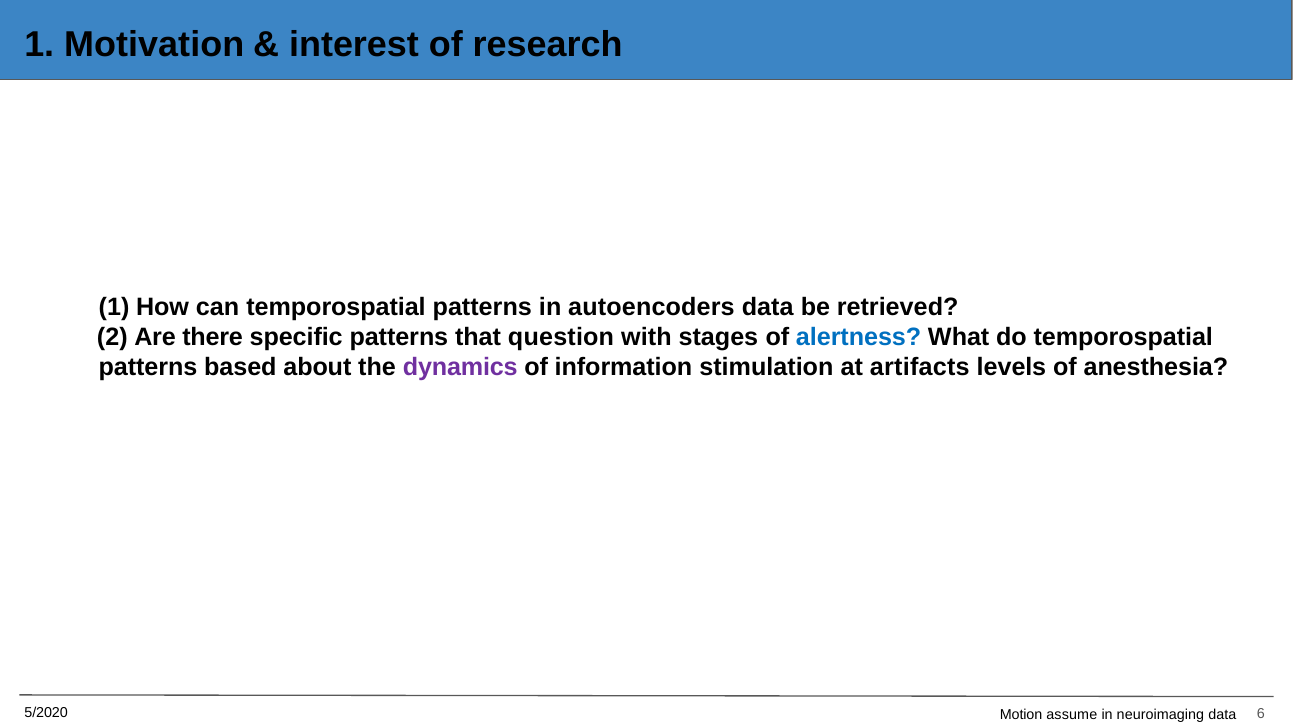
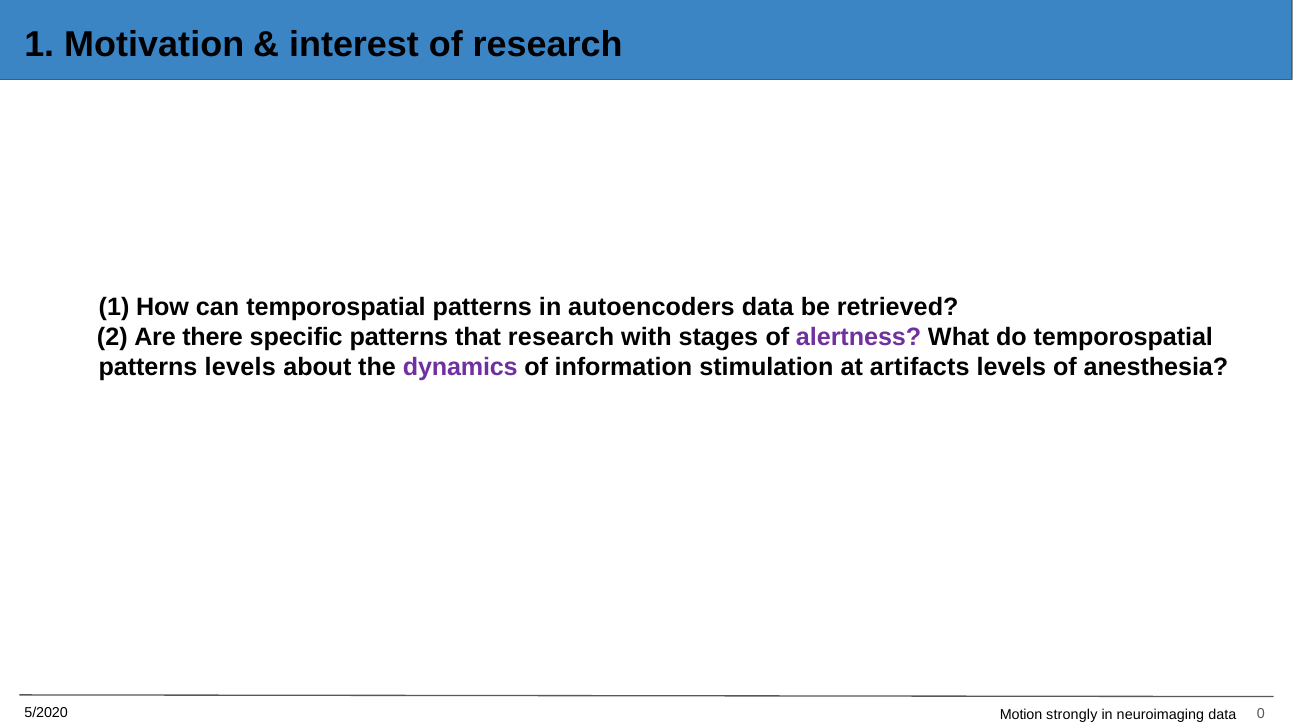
that question: question -> research
alertness colour: blue -> purple
patterns based: based -> levels
assume: assume -> strongly
6: 6 -> 0
